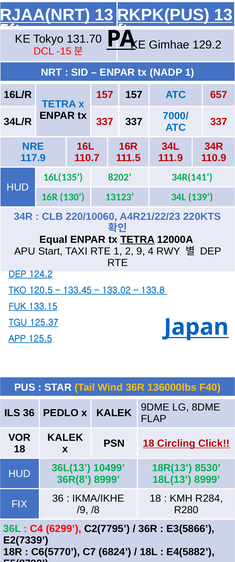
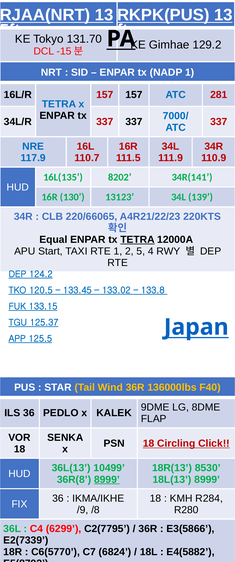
657: 657 -> 281
220/10060: 220/10060 -> 220/66065
9: 9 -> 5
KALEK at (65, 438): KALEK -> SENKA
8999 at (107, 480) underline: none -> present
